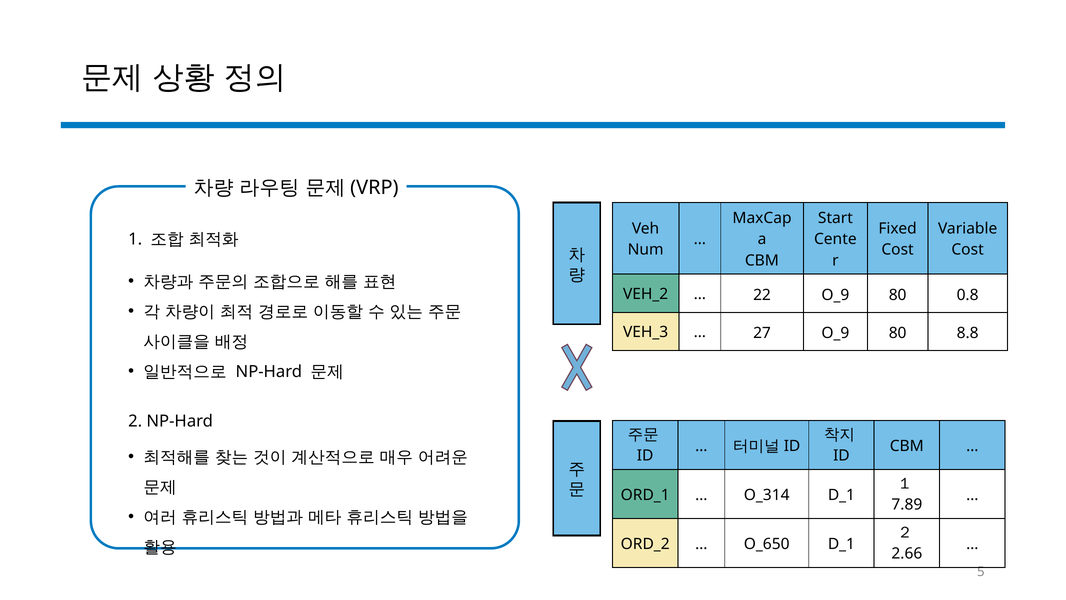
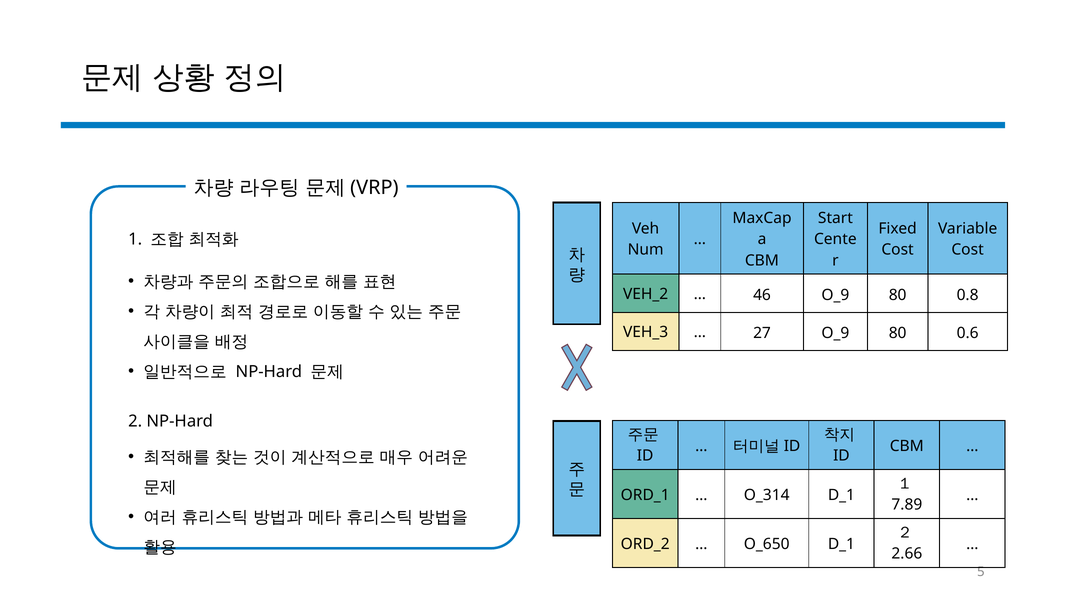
22: 22 -> 46
8.8: 8.8 -> 0.6
